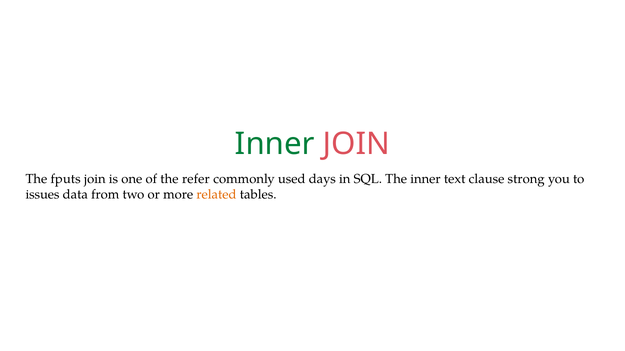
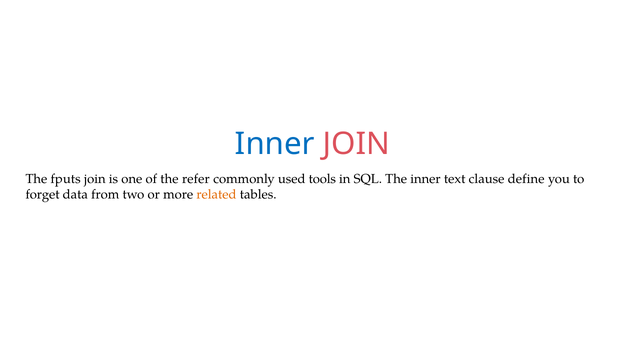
Inner at (275, 144) colour: green -> blue
days: days -> tools
strong: strong -> define
issues: issues -> forget
